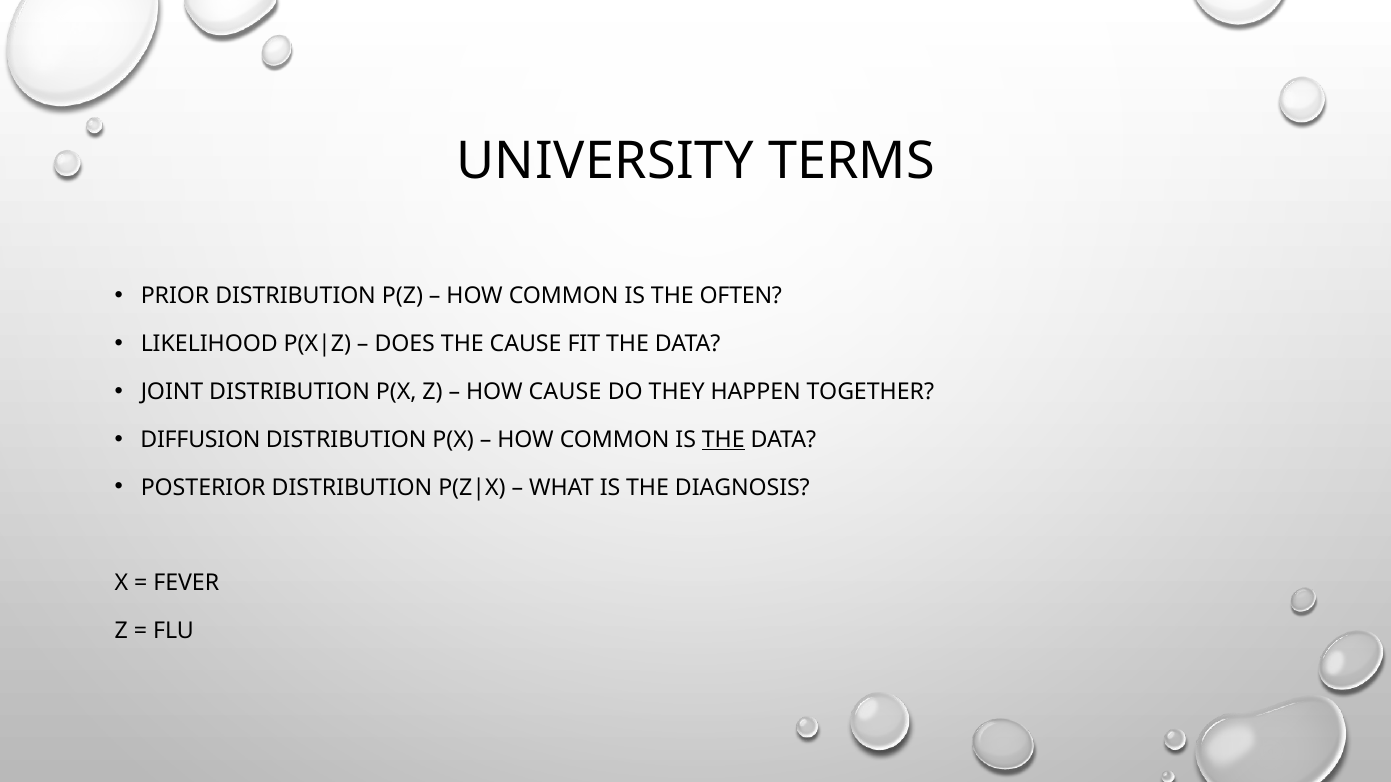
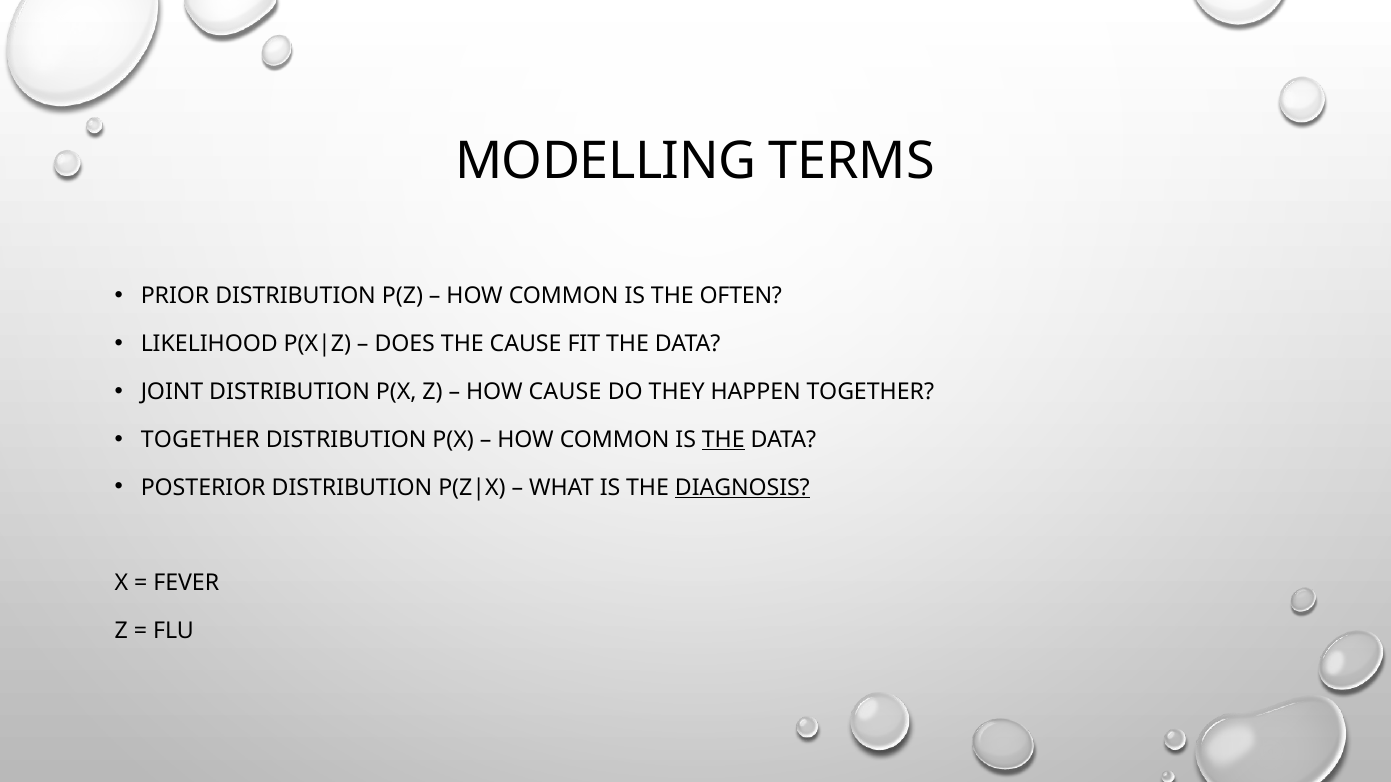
UNIVERSITY: UNIVERSITY -> MODELLING
DIFFUSION at (200, 440): DIFFUSION -> TOGETHER
DIAGNOSIS underline: none -> present
